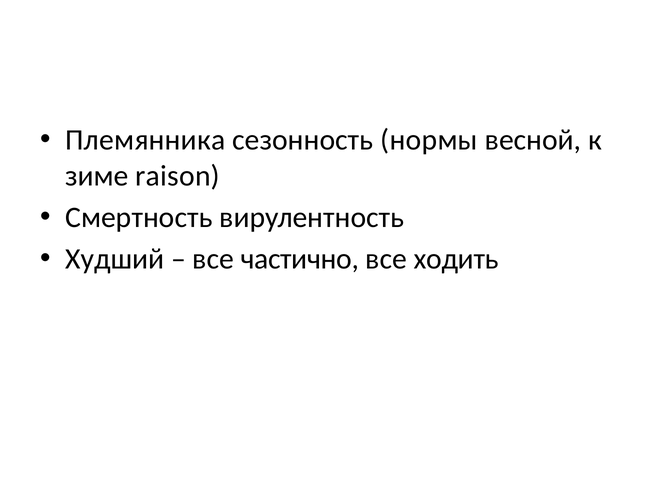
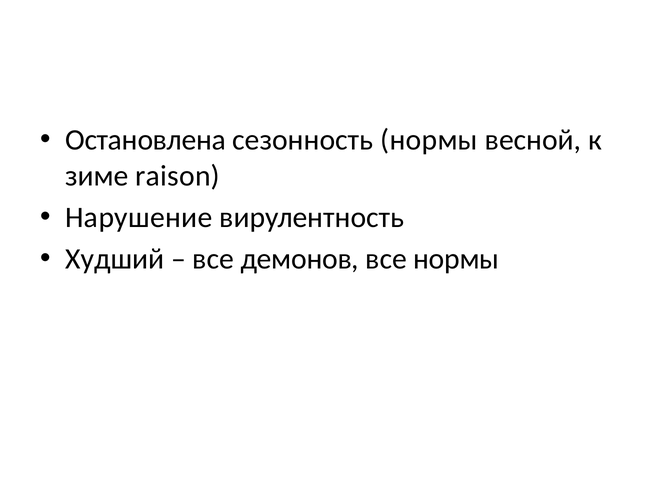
Племянника: Племянника -> Остановлена
Смертность: Смертность -> Нарушение
частично: частично -> демонов
все ходить: ходить -> нормы
